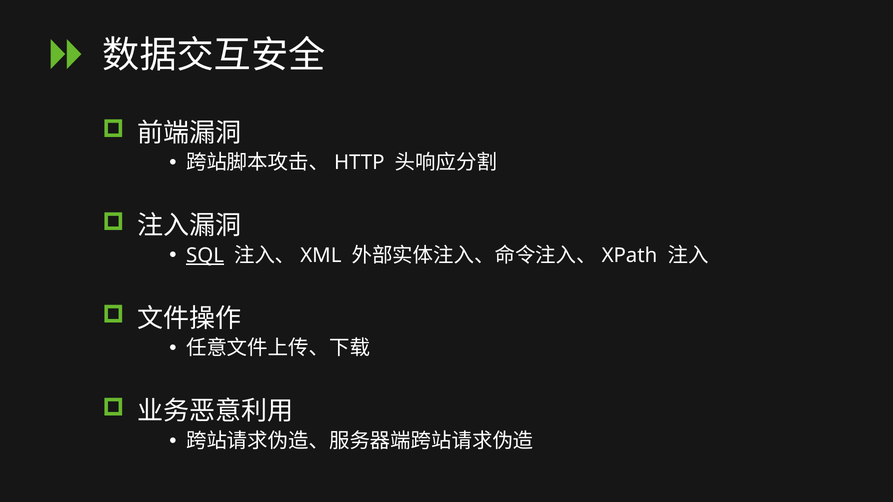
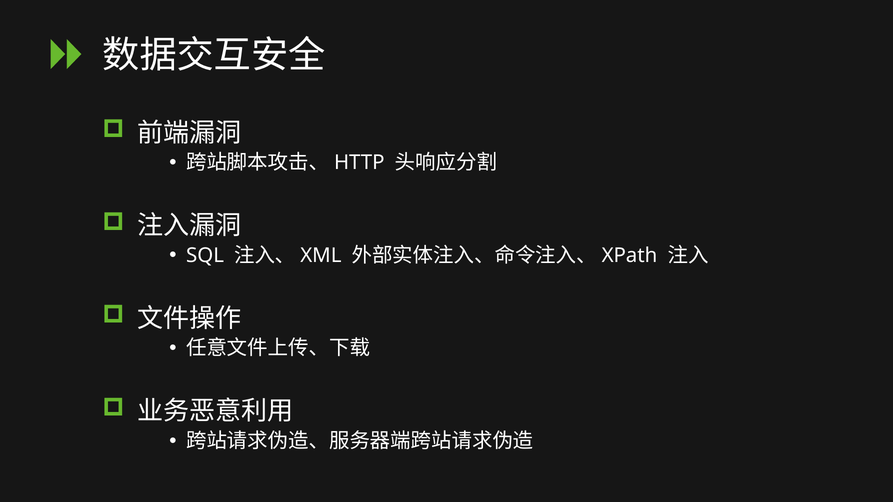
SQL underline: present -> none
